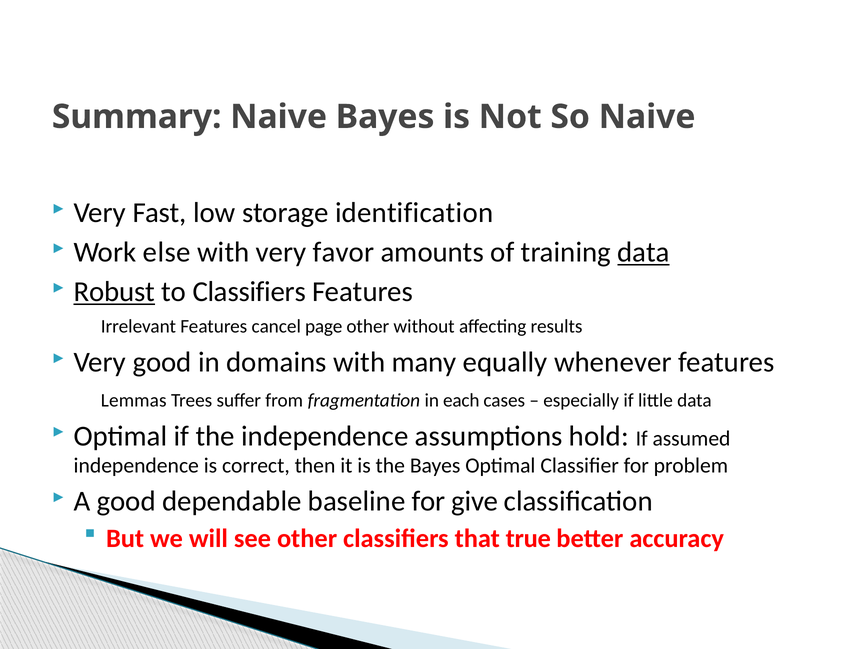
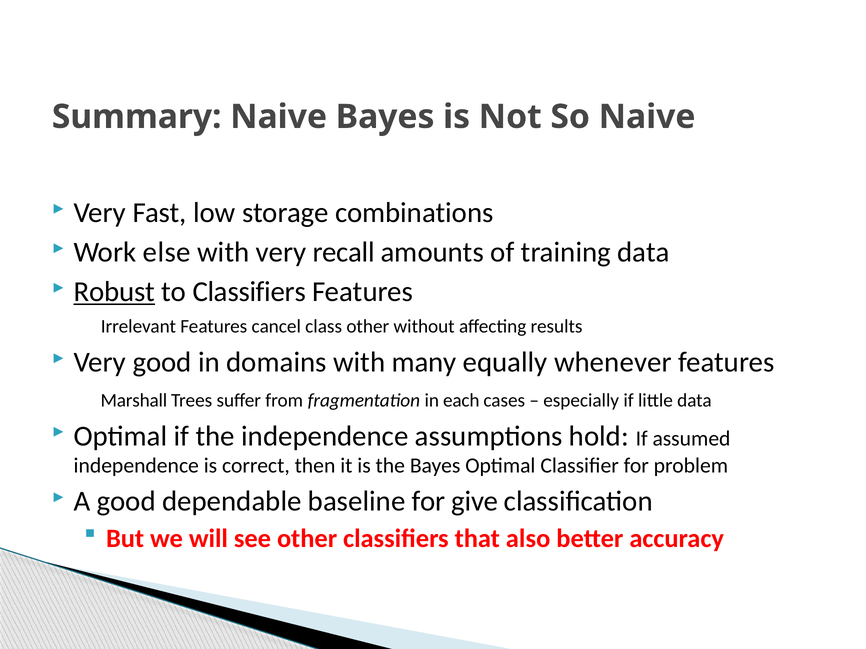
identification: identification -> combinations
favor: favor -> recall
data at (643, 253) underline: present -> none
page: page -> class
Lemmas: Lemmas -> Marshall
true: true -> also
